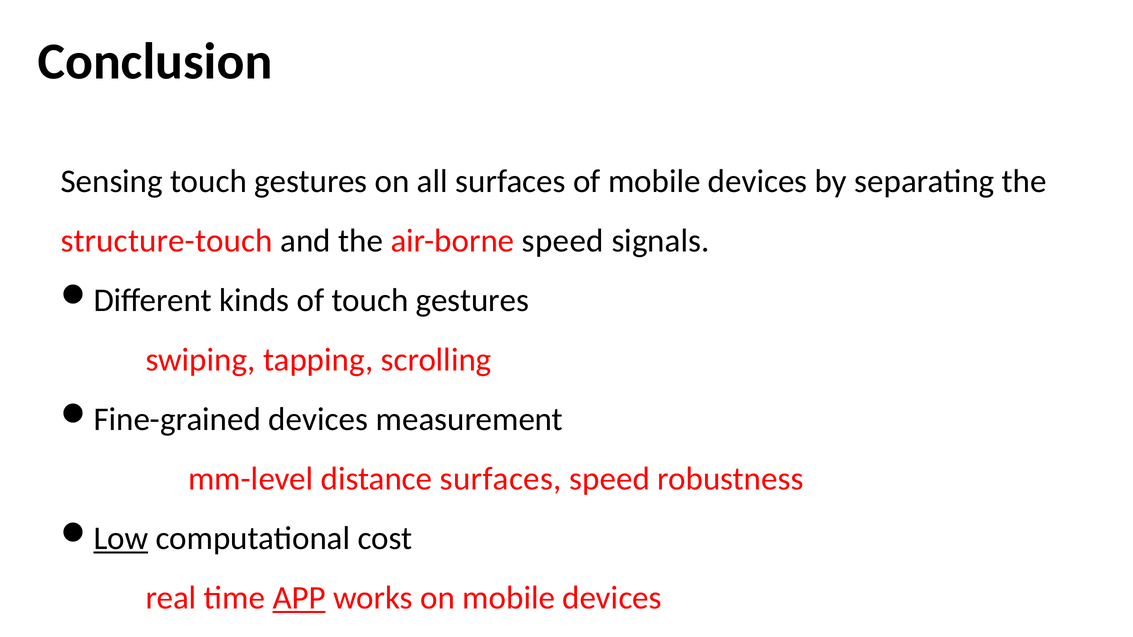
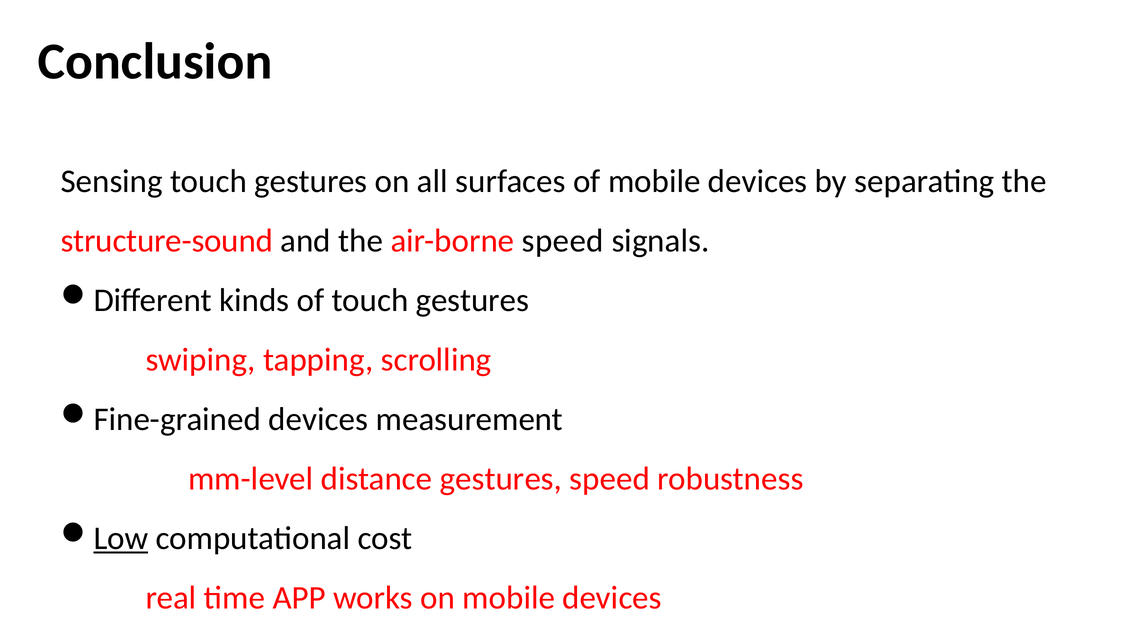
structure-touch: structure-touch -> structure-sound
distance surfaces: surfaces -> gestures
APP underline: present -> none
